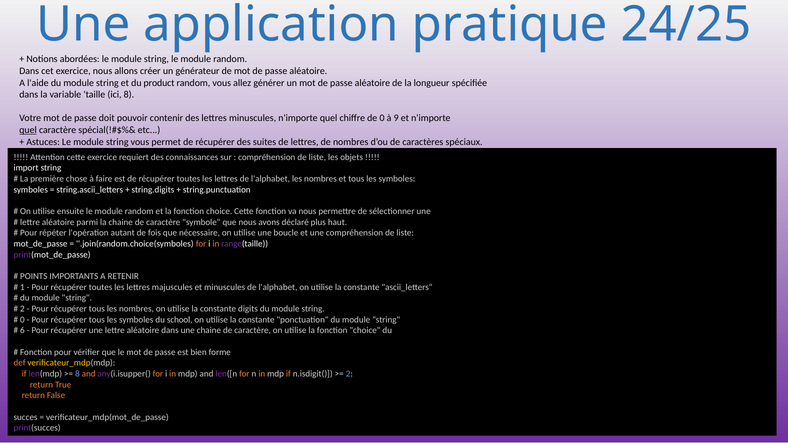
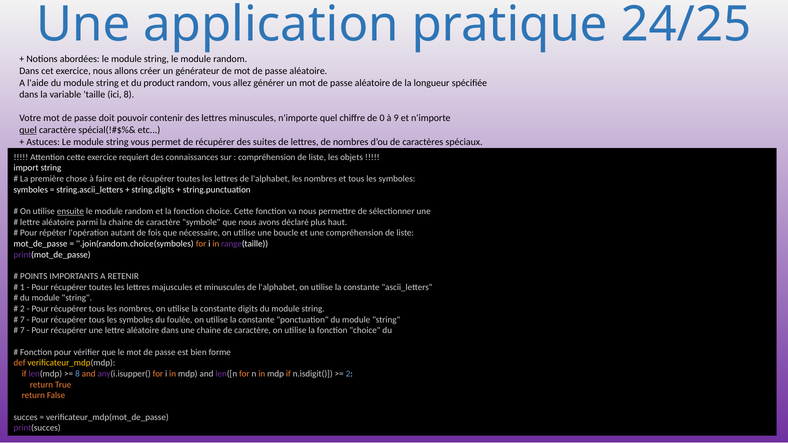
ensuite underline: none -> present
0 at (22, 320): 0 -> 7
school: school -> foulée
6 at (22, 331): 6 -> 7
